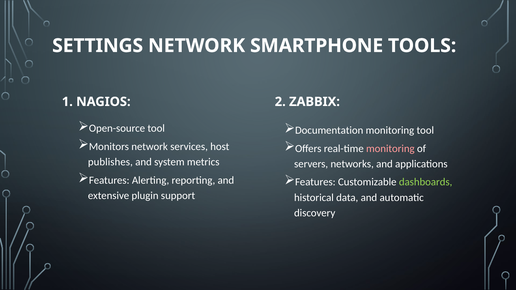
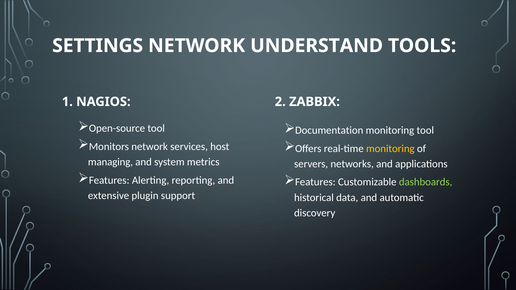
SMARTPHONE: SMARTPHONE -> UNDERSTAND
monitoring at (390, 149) colour: pink -> yellow
publishes: publishes -> managing
